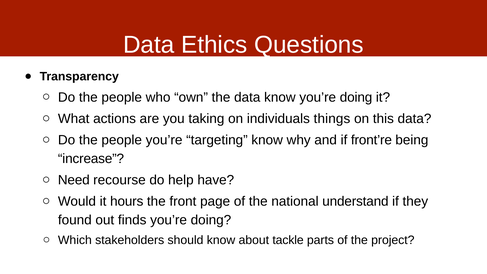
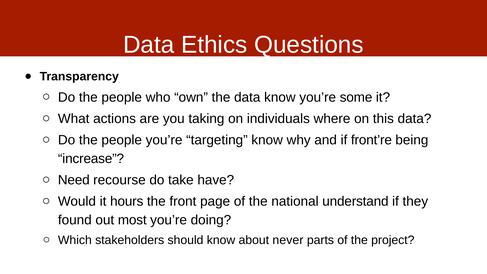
know you’re doing: doing -> some
things: things -> where
help: help -> take
finds: finds -> most
tackle: tackle -> never
